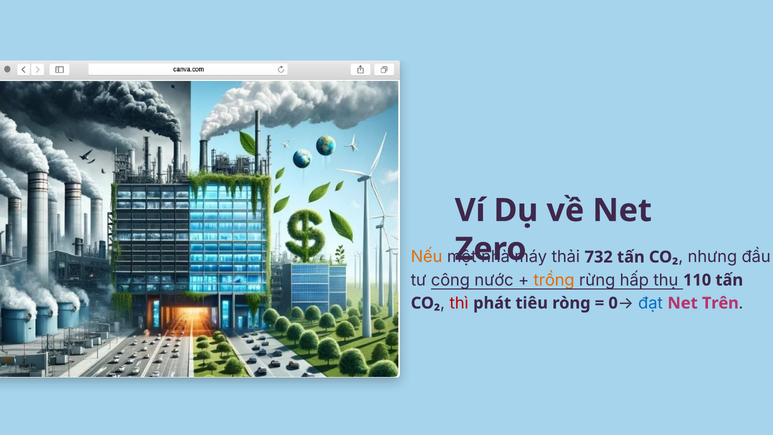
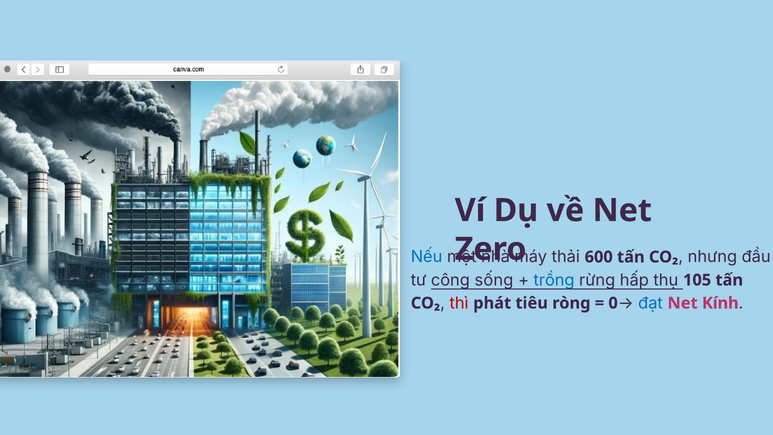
Nếu colour: orange -> blue
732: 732 -> 600
nước: nước -> sống
trồng colour: orange -> blue
110: 110 -> 105
Trên: Trên -> Kính
